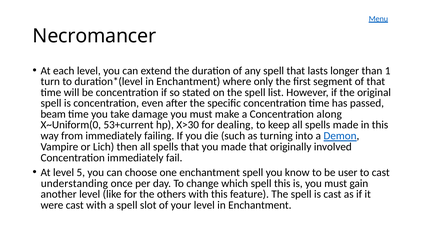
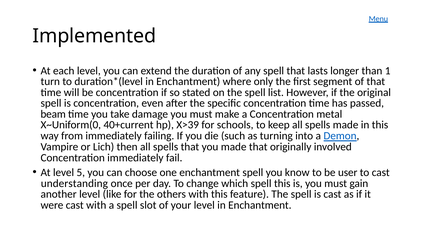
Necromancer: Necromancer -> Implemented
along: along -> metal
53+current: 53+current -> 40+current
X>30: X>30 -> X>39
dealing: dealing -> schools
